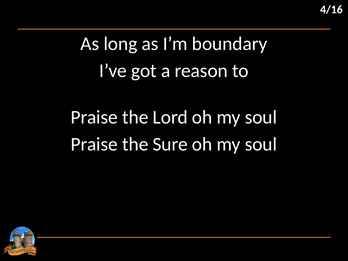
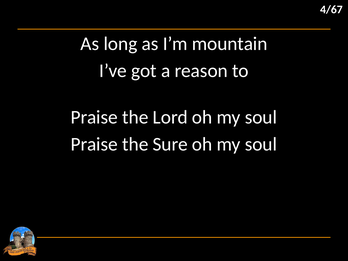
4/16: 4/16 -> 4/67
boundary: boundary -> mountain
